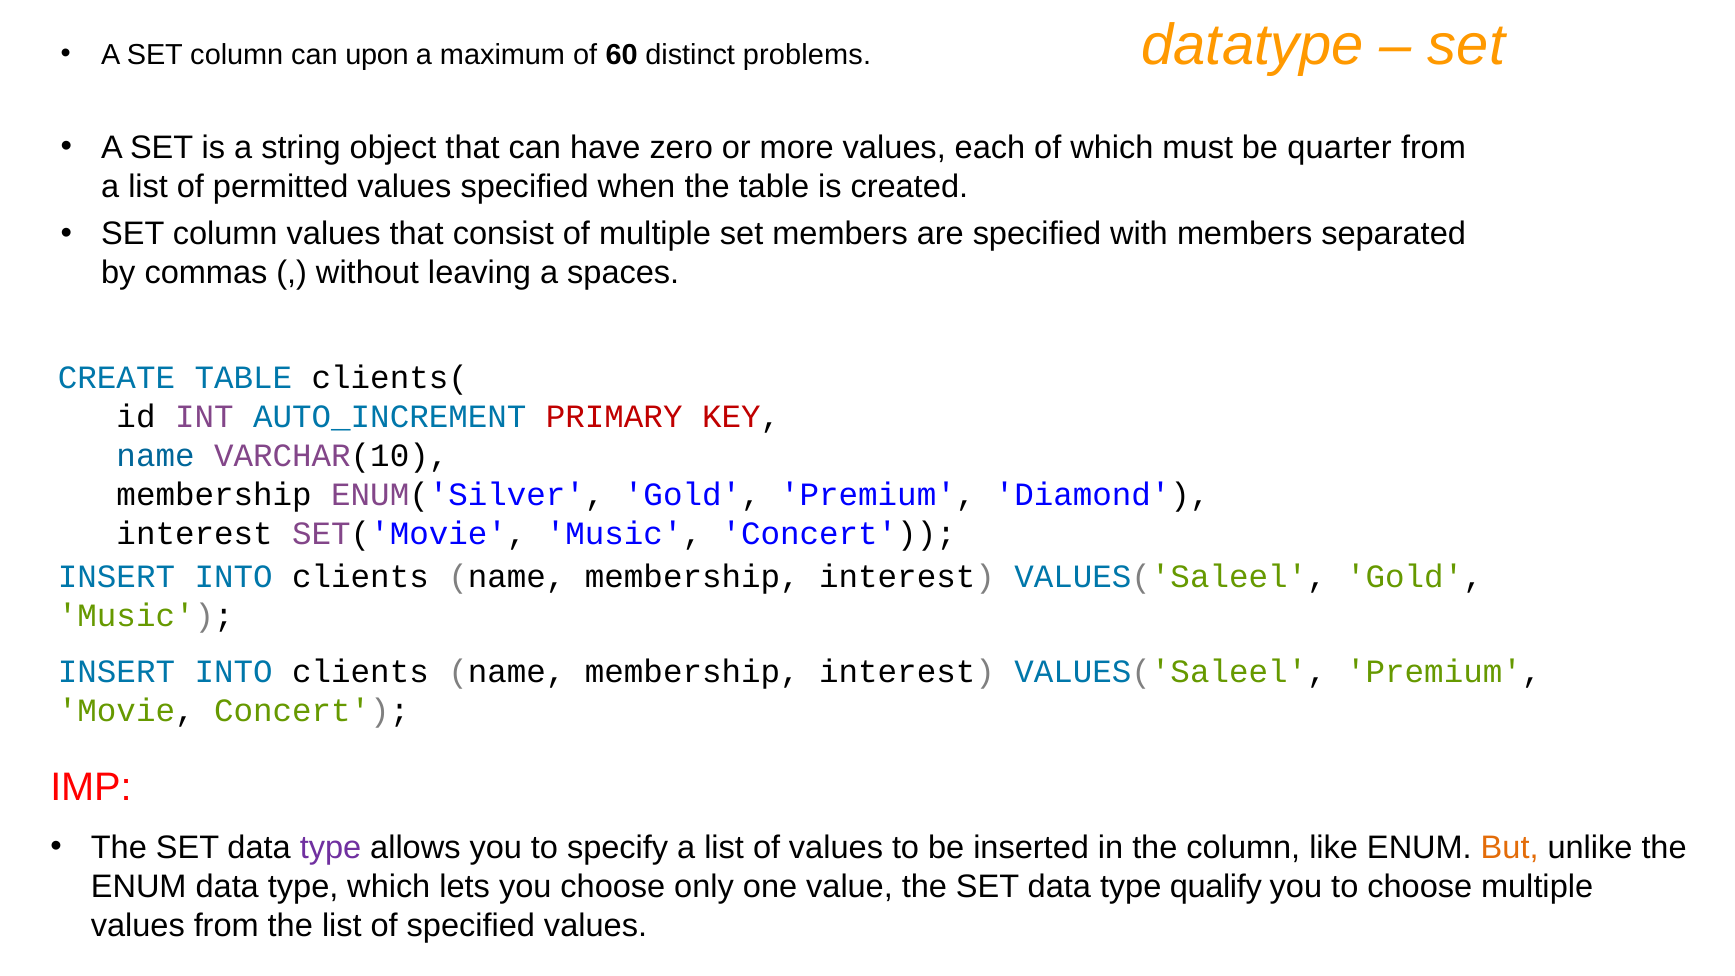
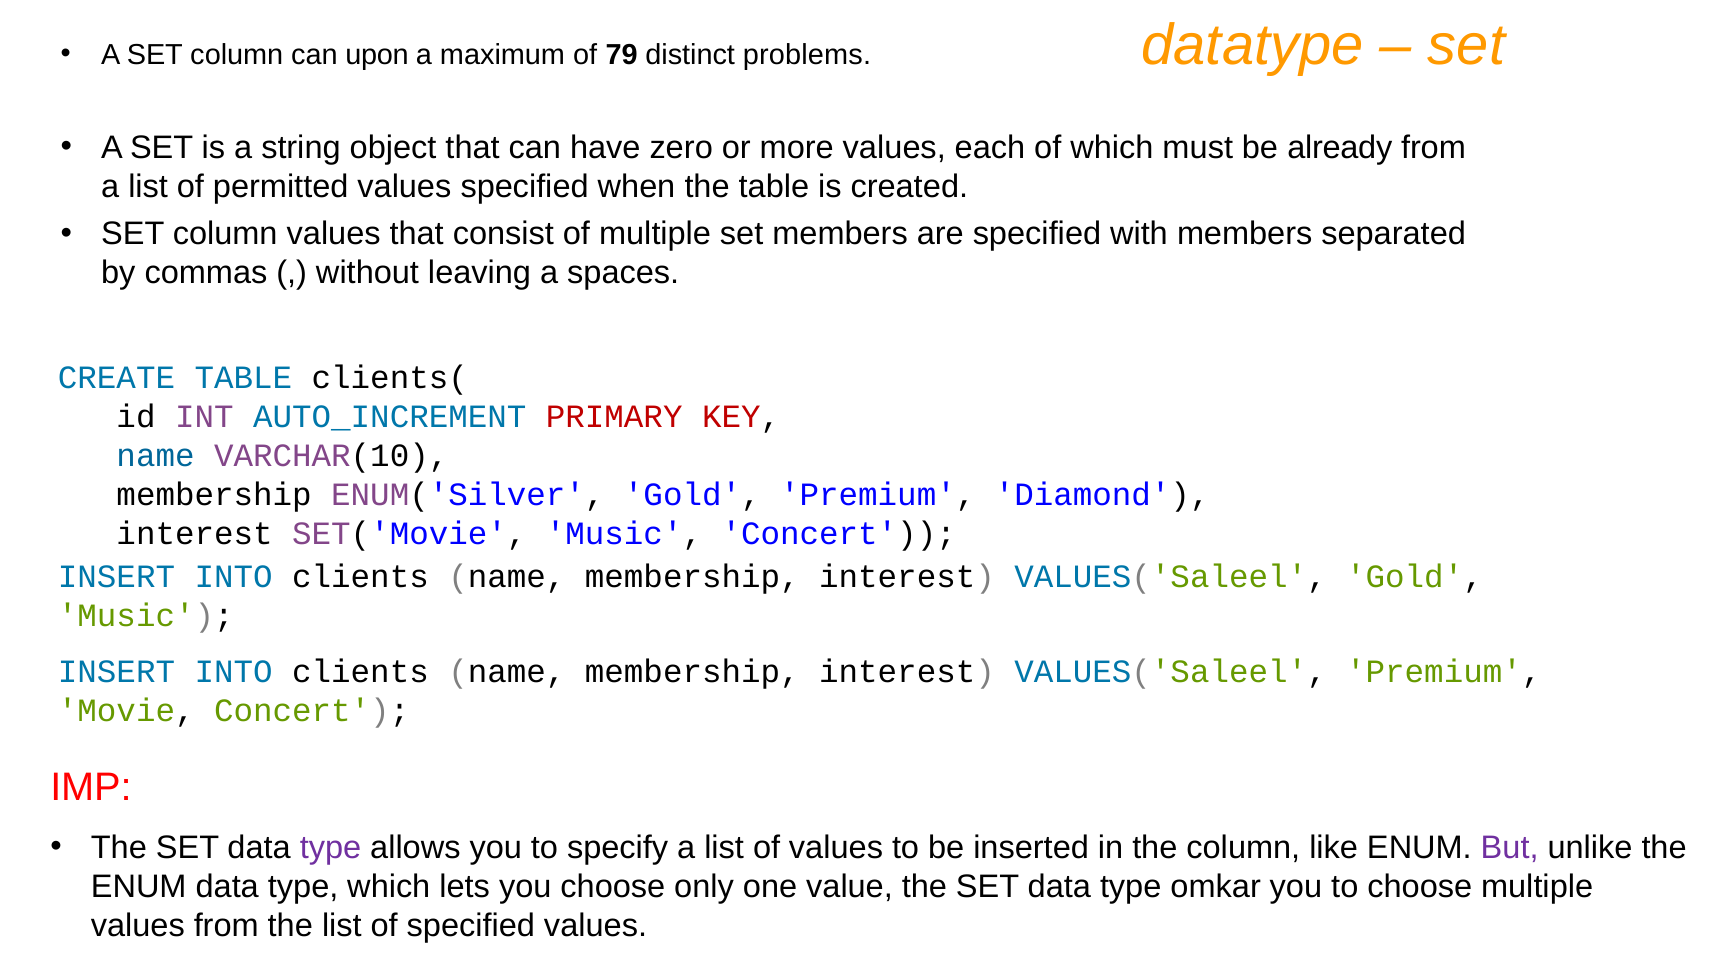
60: 60 -> 79
quarter: quarter -> already
But colour: orange -> purple
qualify: qualify -> omkar
